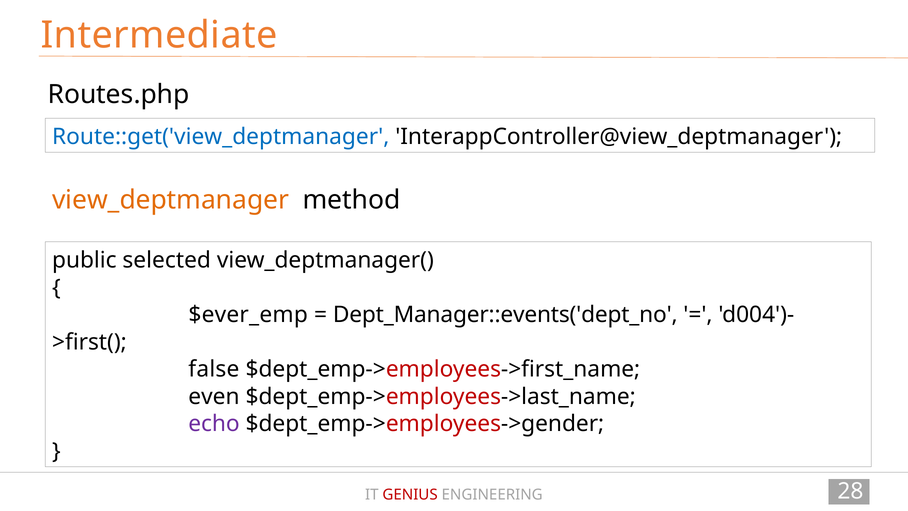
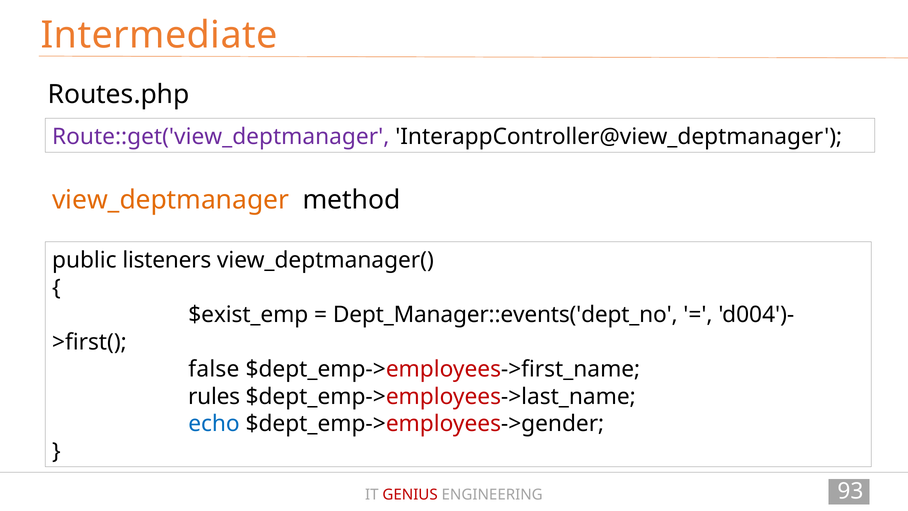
Route::get('view_deptmanager colour: blue -> purple
selected: selected -> listeners
$ever_emp: $ever_emp -> $exist_emp
even: even -> rules
echo colour: purple -> blue
28: 28 -> 93
